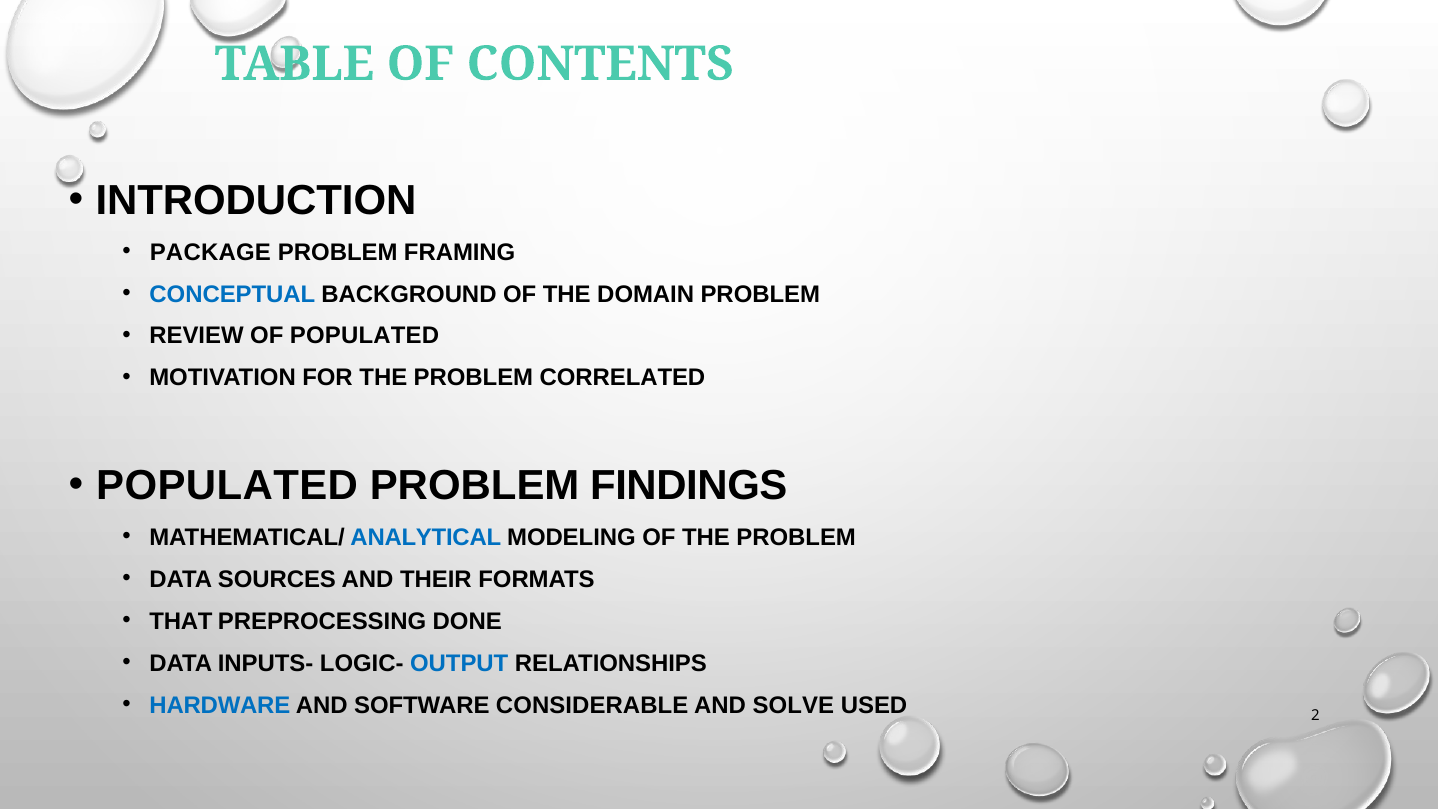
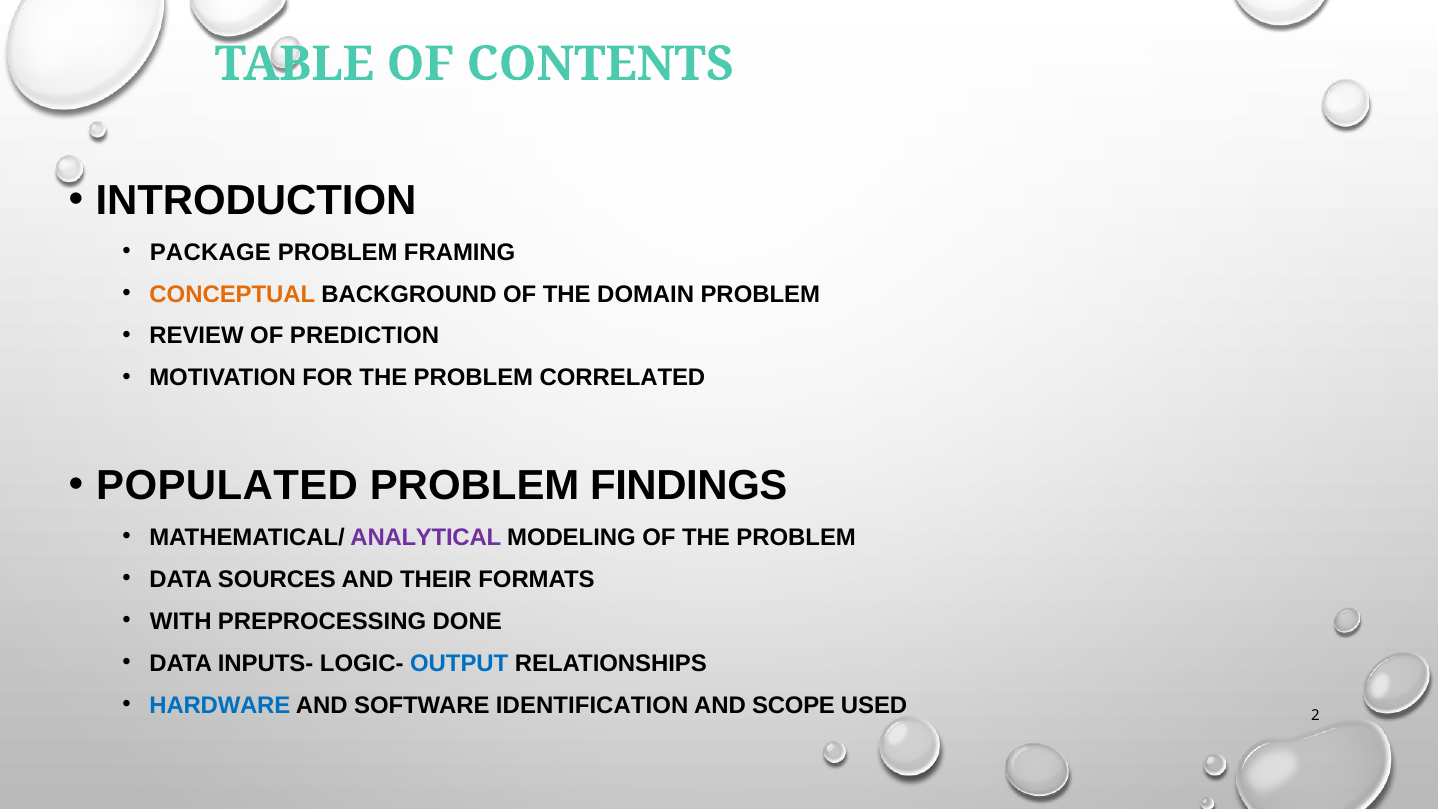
CONCEPTUAL colour: blue -> orange
OF POPULATED: POPULATED -> PREDICTION
ANALYTICAL colour: blue -> purple
THAT: THAT -> WITH
CONSIDERABLE: CONSIDERABLE -> IDENTIFICATION
SOLVE: SOLVE -> SCOPE
